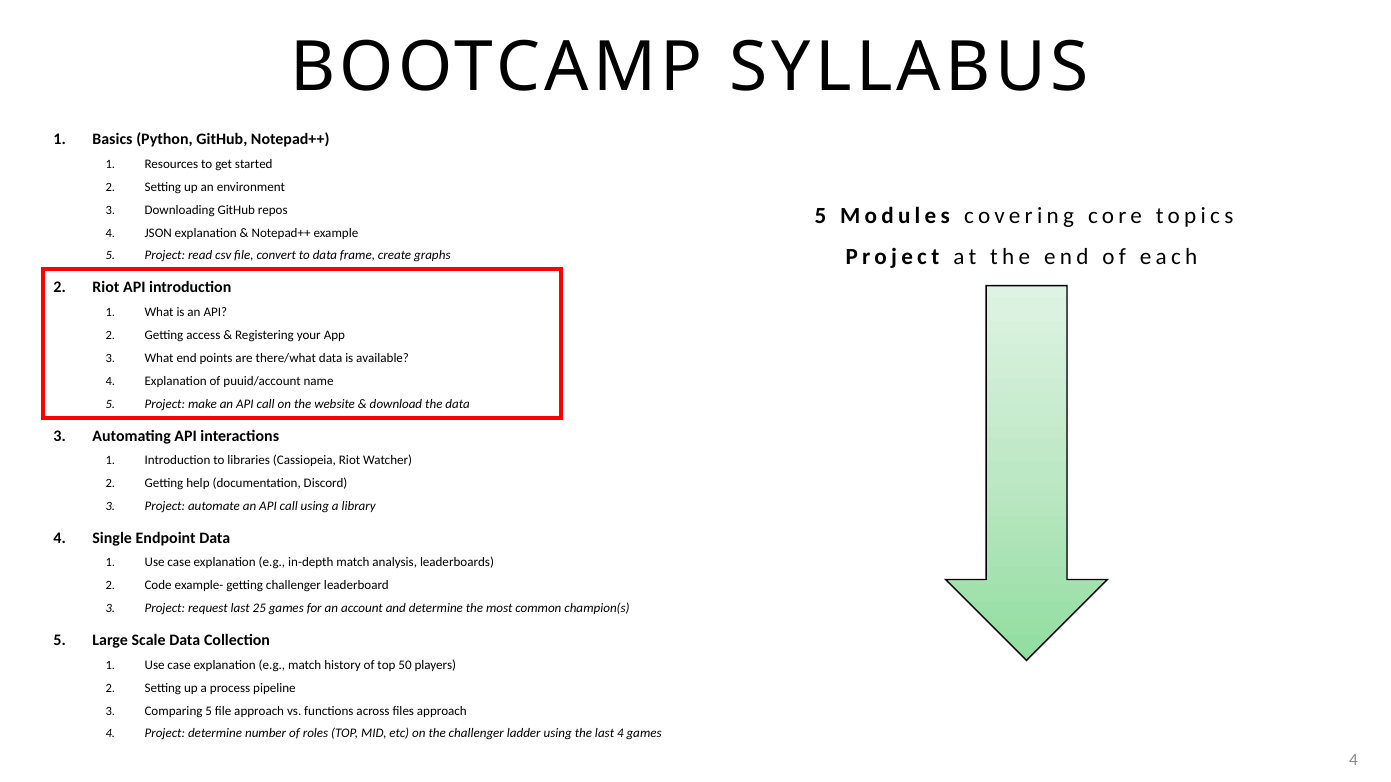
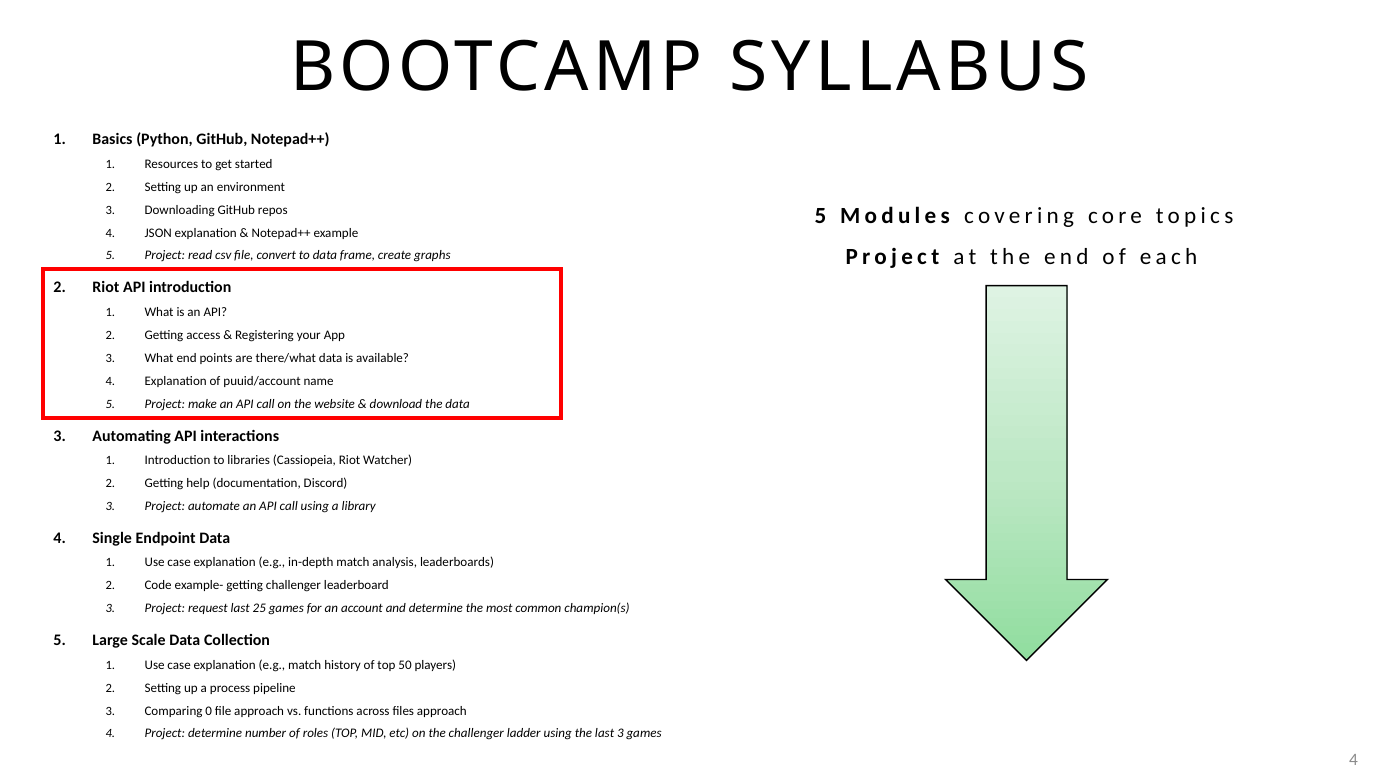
Comparing 5: 5 -> 0
last 4: 4 -> 3
